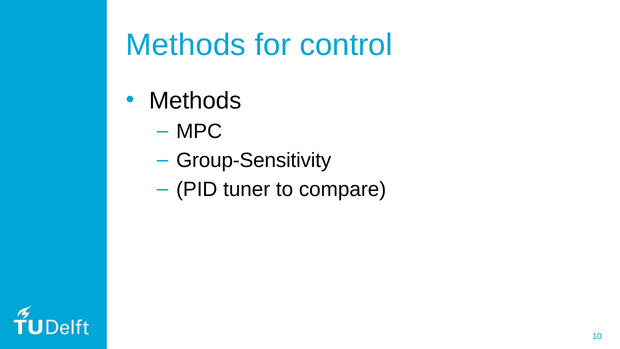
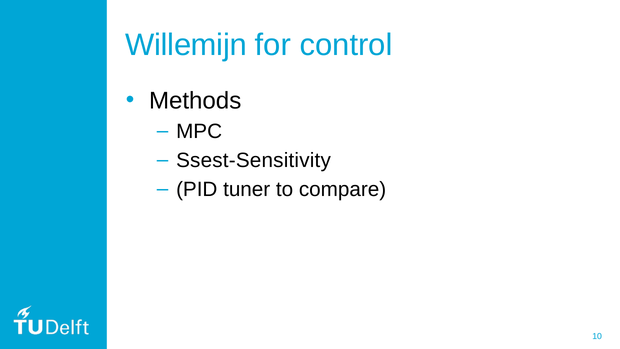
Methods at (186, 45): Methods -> Willemijn
Group-Sensitivity: Group-Sensitivity -> Ssest-Sensitivity
